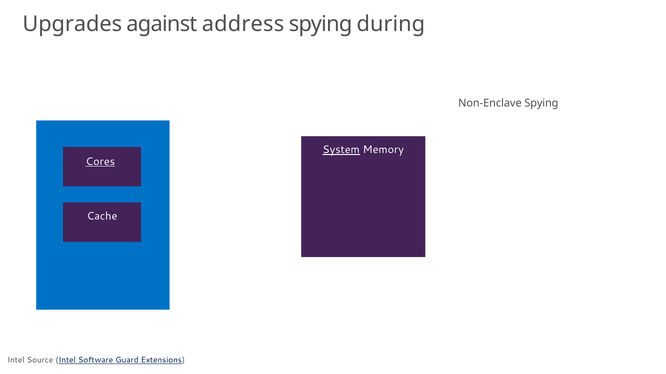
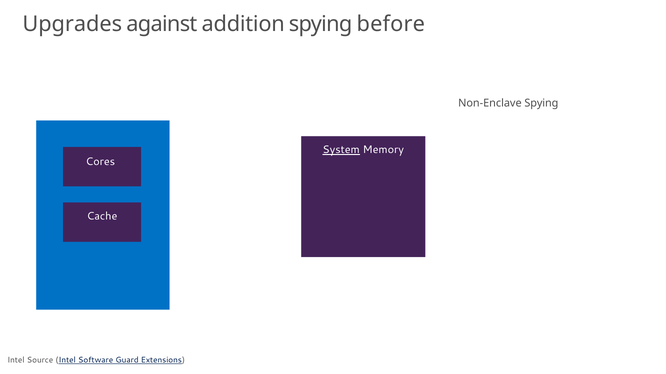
address: address -> addition
during: during -> before
Cores underline: present -> none
